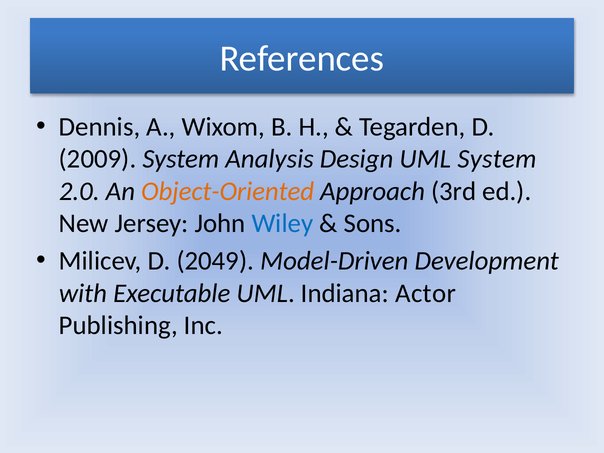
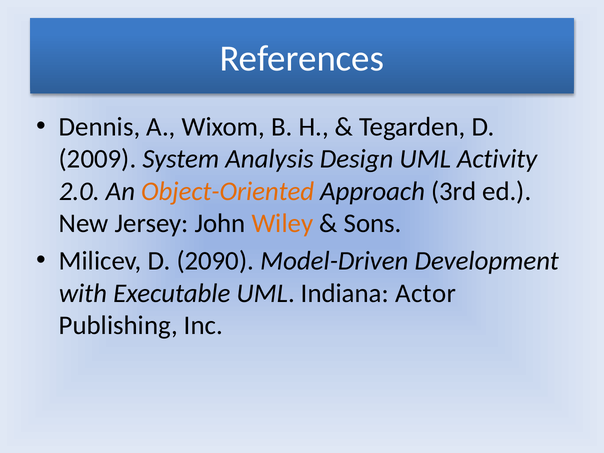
UML System: System -> Activity
Wiley colour: blue -> orange
2049: 2049 -> 2090
